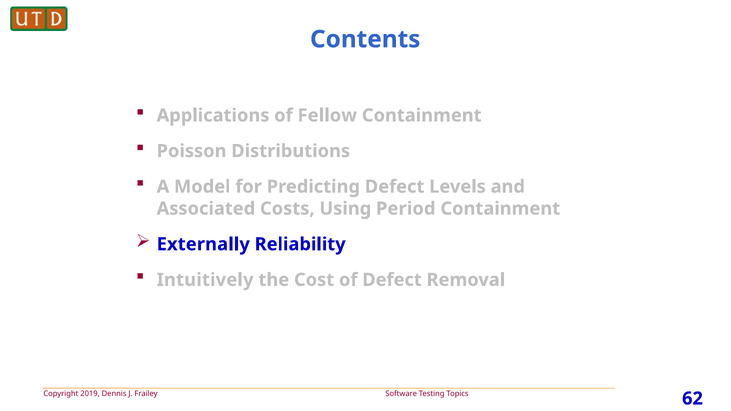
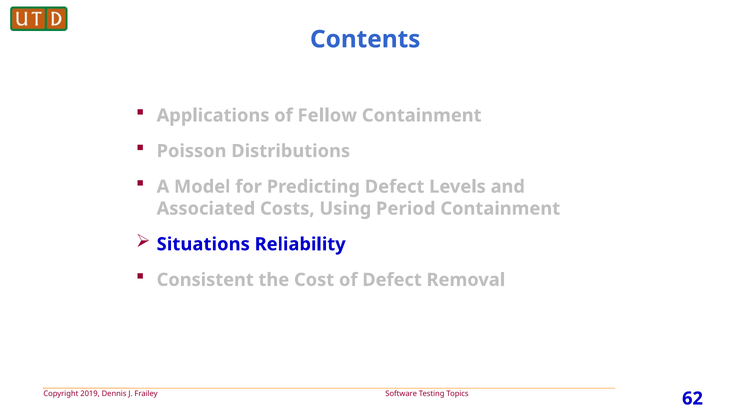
Externally: Externally -> Situations
Intuitively: Intuitively -> Consistent
